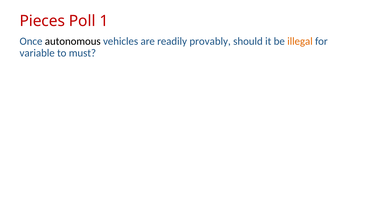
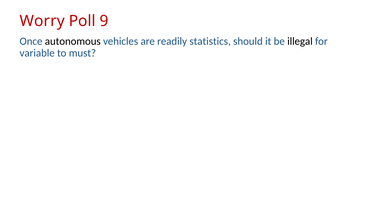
Pieces: Pieces -> Worry
1: 1 -> 9
provably: provably -> statistics
illegal colour: orange -> black
